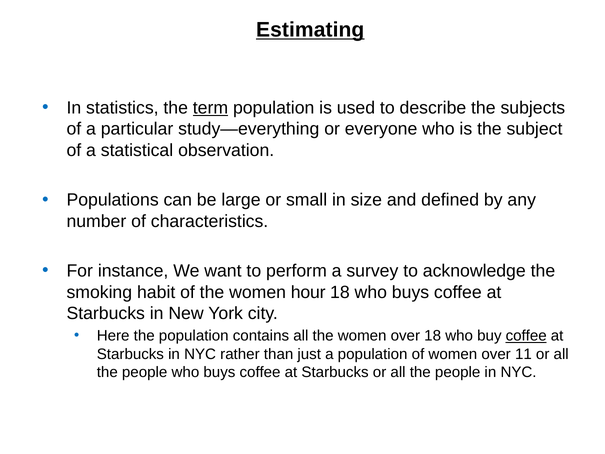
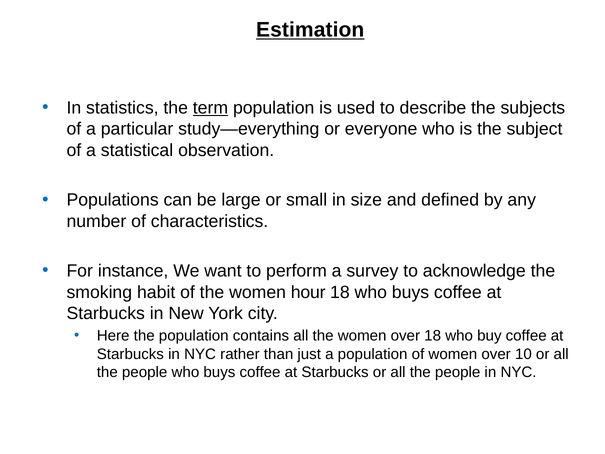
Estimating: Estimating -> Estimation
coffee at (526, 336) underline: present -> none
11: 11 -> 10
